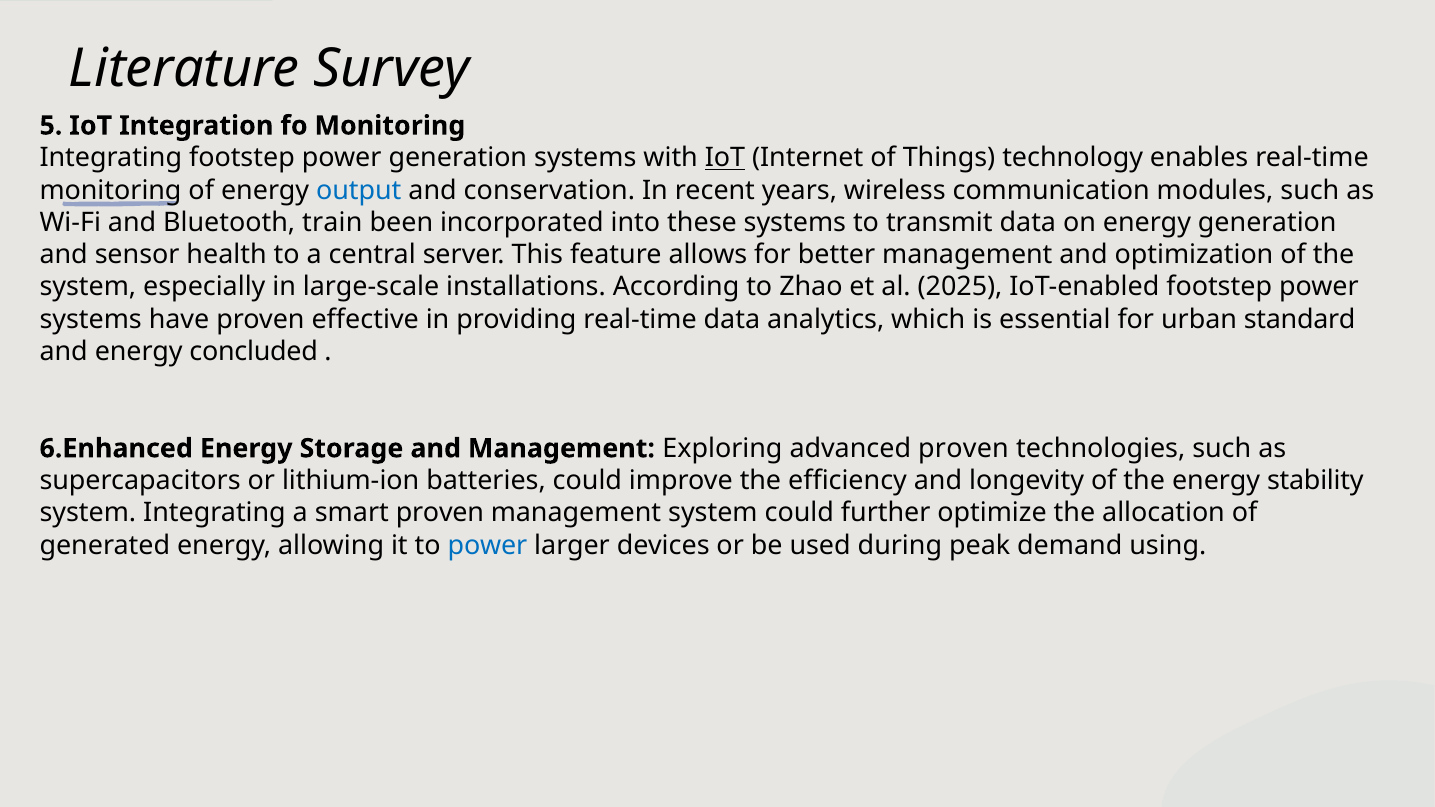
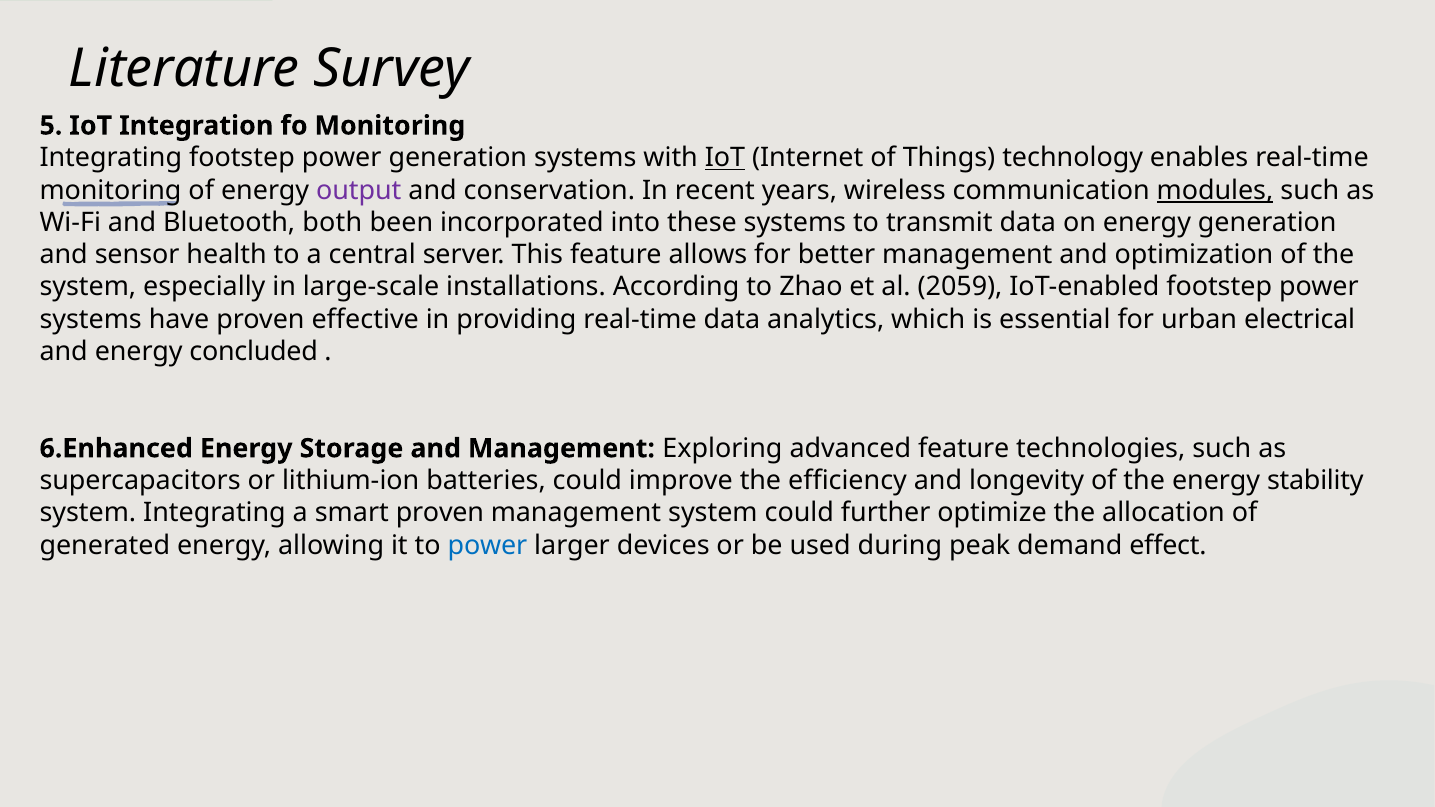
output colour: blue -> purple
modules underline: none -> present
train: train -> both
2025: 2025 -> 2059
standard: standard -> electrical
advanced proven: proven -> feature
using: using -> effect
